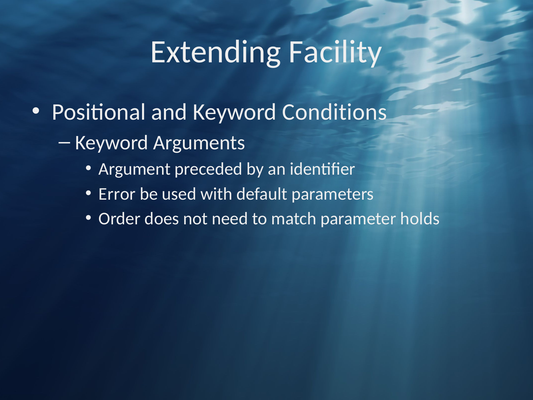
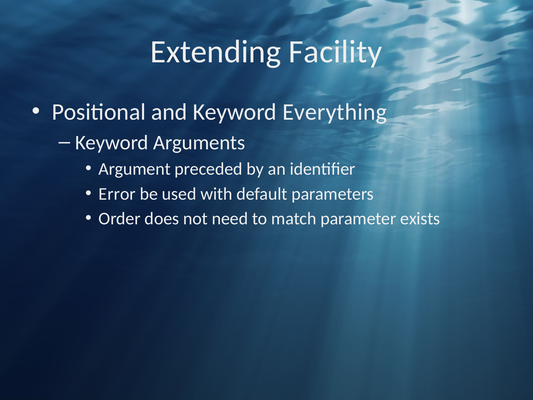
Conditions: Conditions -> Everything
holds: holds -> exists
